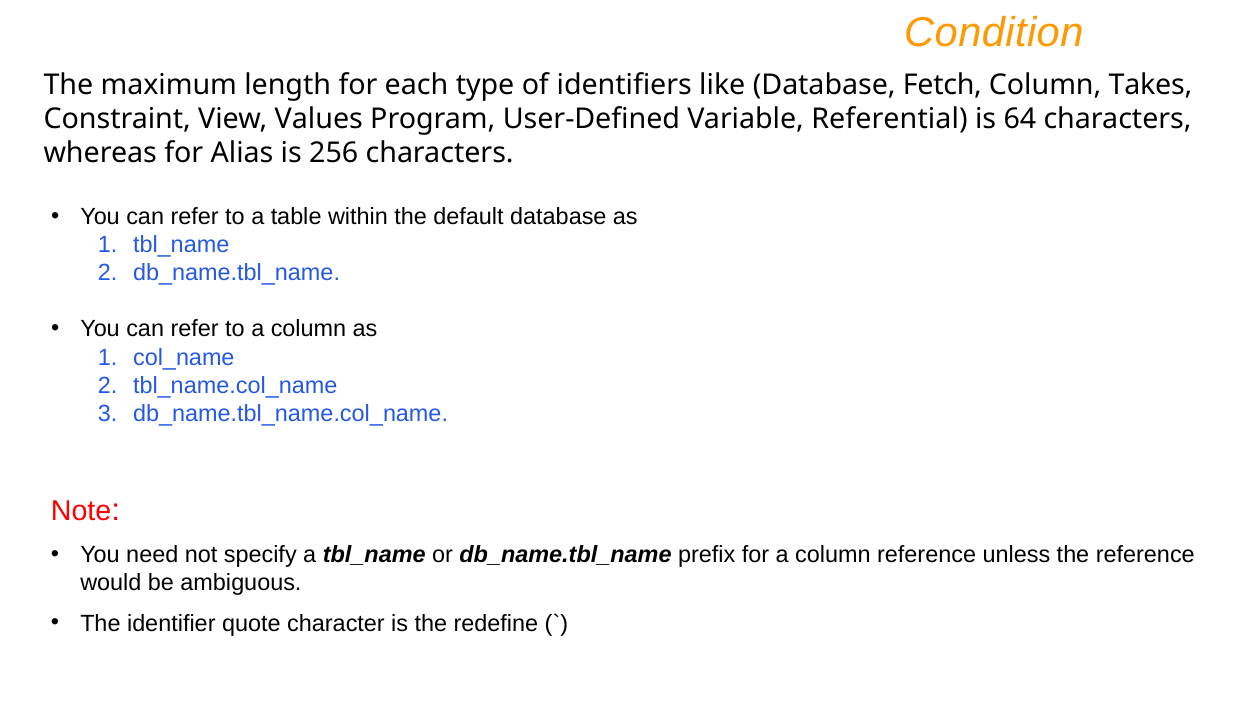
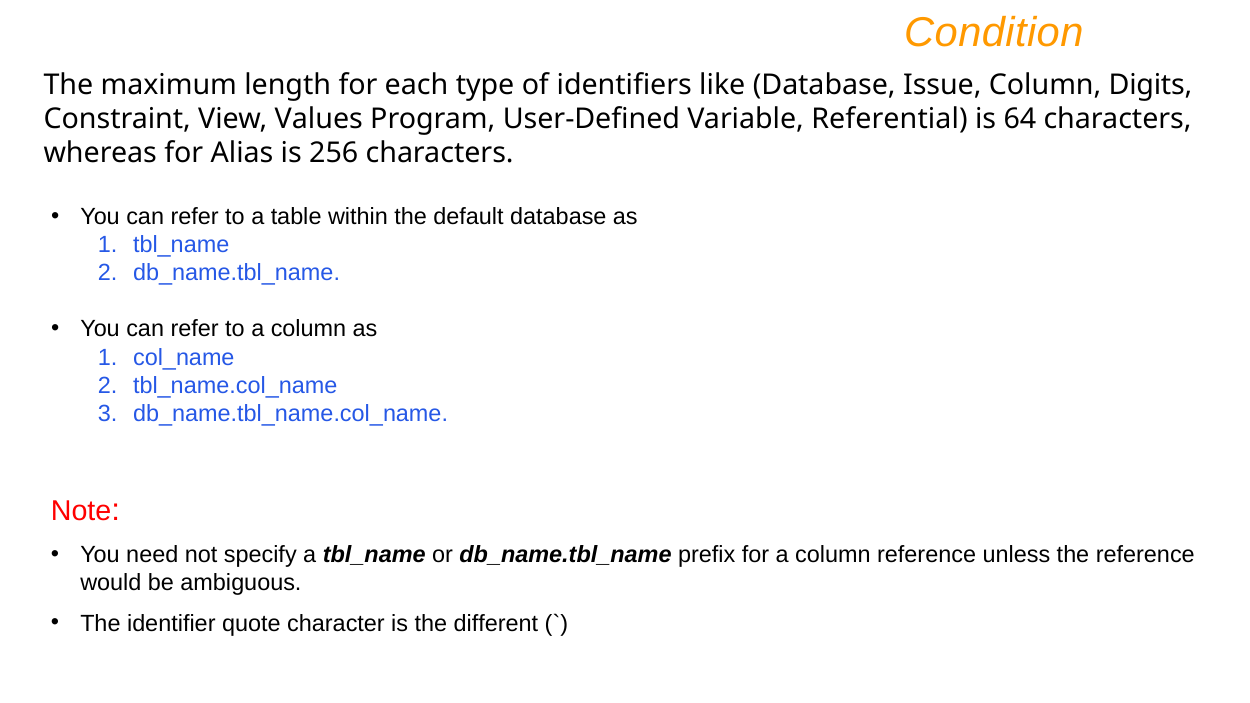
Fetch: Fetch -> Issue
Takes: Takes -> Digits
redefine: redefine -> different
